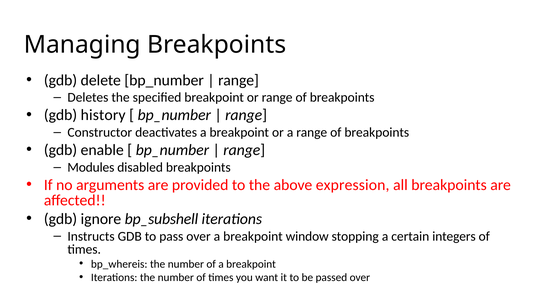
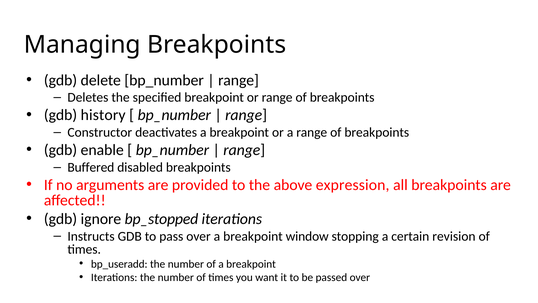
Modules: Modules -> Buffered
bp_subshell: bp_subshell -> bp_stopped
integers: integers -> revision
bp_whereis: bp_whereis -> bp_useradd
